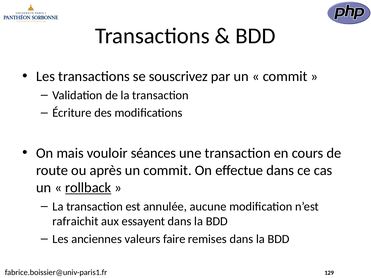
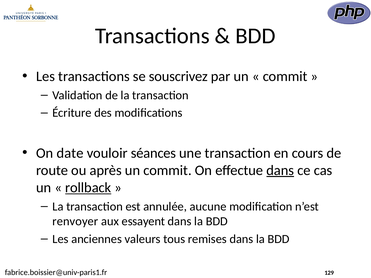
mais: mais -> date
dans at (280, 170) underline: none -> present
rafraichit: rafraichit -> renvoyer
faire: faire -> tous
